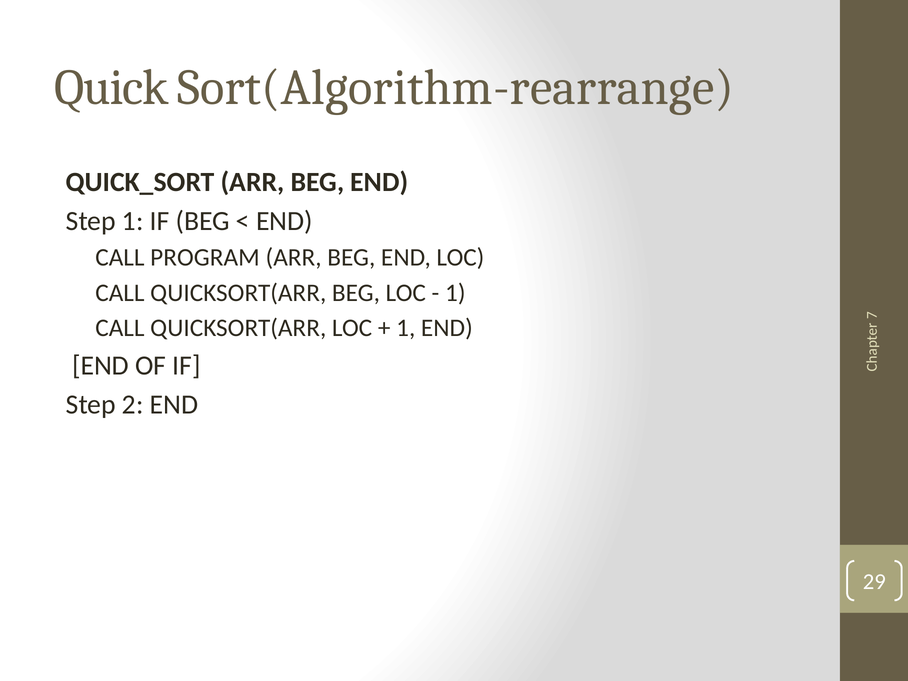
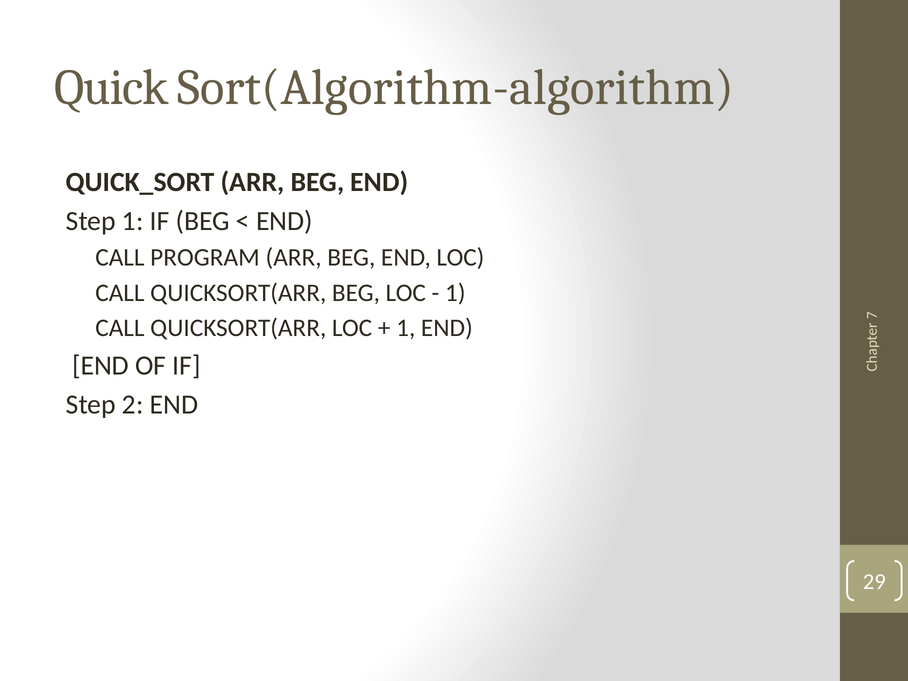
Sort(Algorithm-rearrange: Sort(Algorithm-rearrange -> Sort(Algorithm-algorithm
